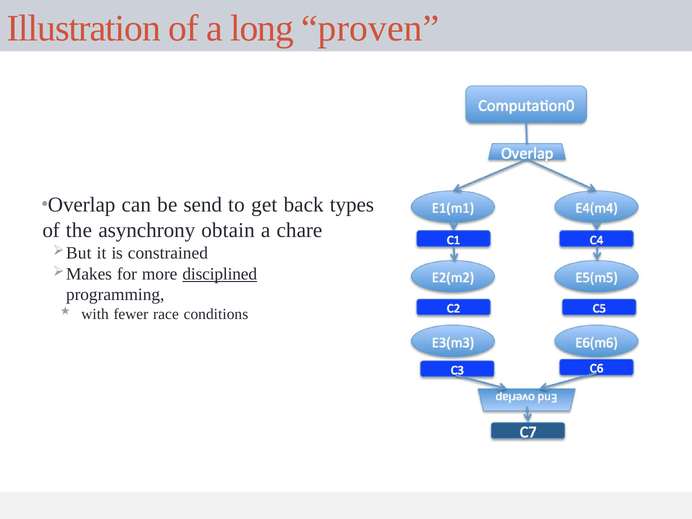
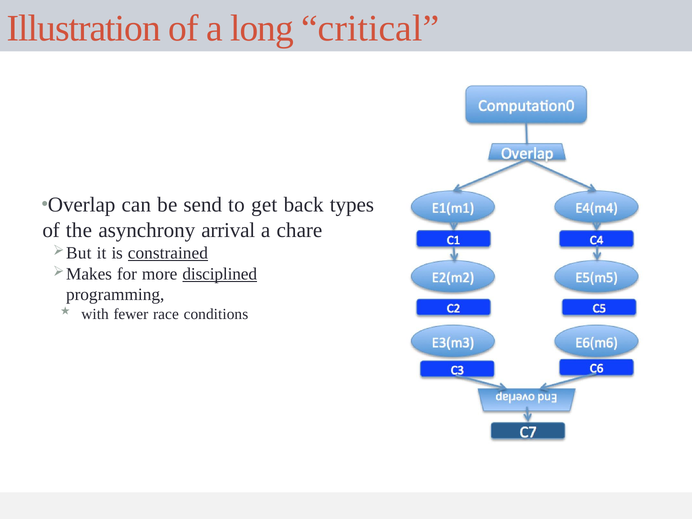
proven: proven -> critical
obtain: obtain -> arrival
constrained underline: none -> present
